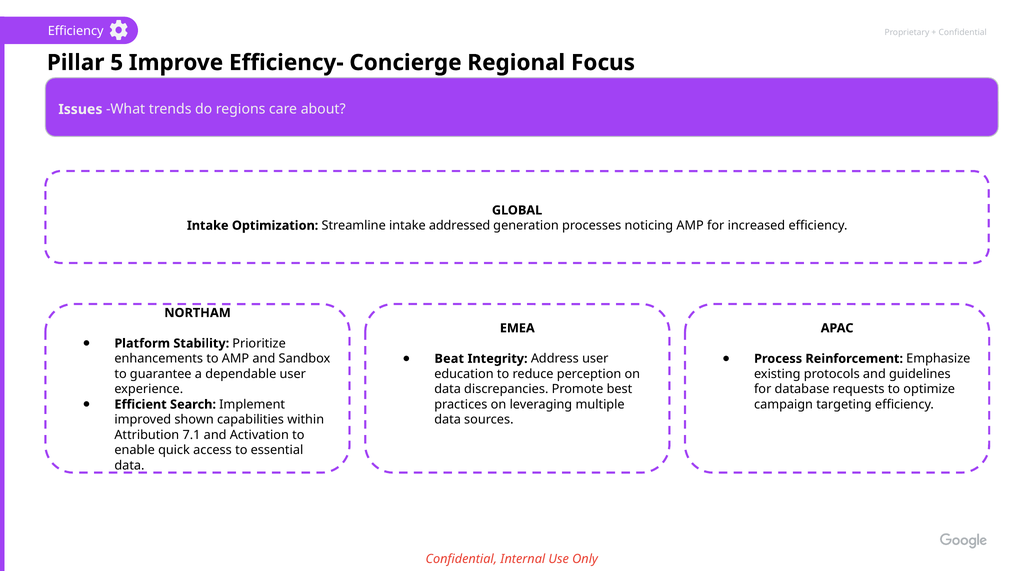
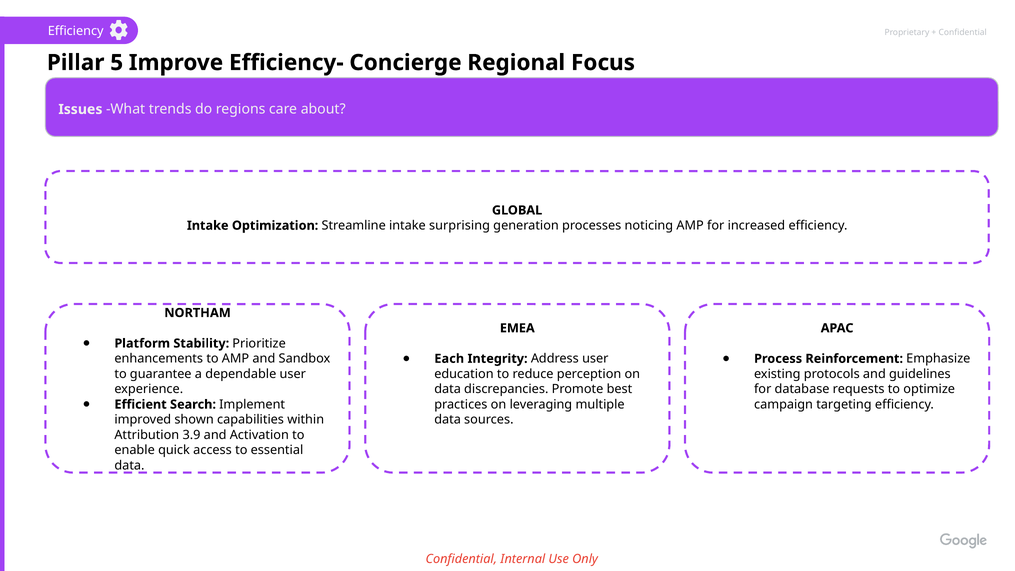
addressed: addressed -> surprising
Beat: Beat -> Each
7.1: 7.1 -> 3.9
